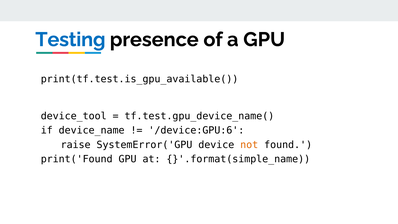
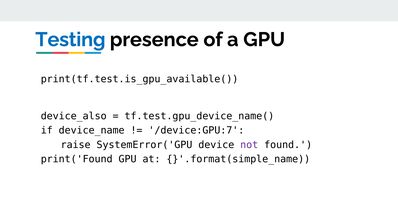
device_tool: device_tool -> device_also
/device:GPU:6: /device:GPU:6 -> /device:GPU:7
not colour: orange -> purple
